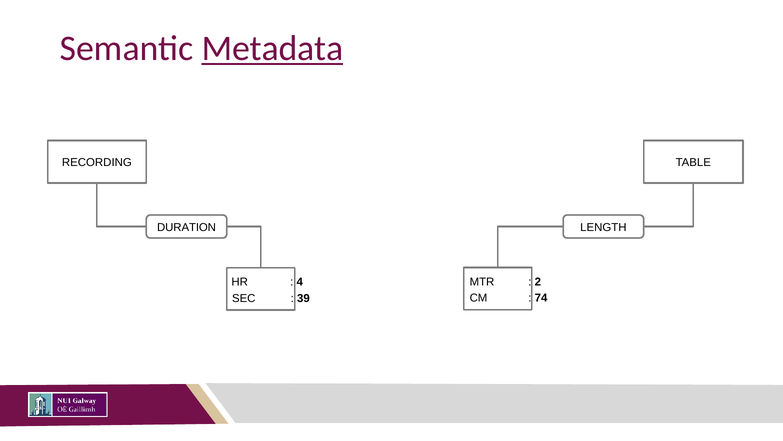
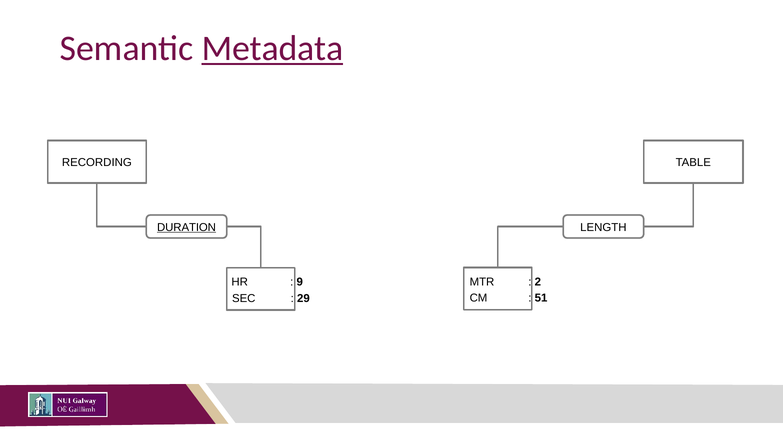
DURATION underline: none -> present
4: 4 -> 9
74: 74 -> 51
39: 39 -> 29
